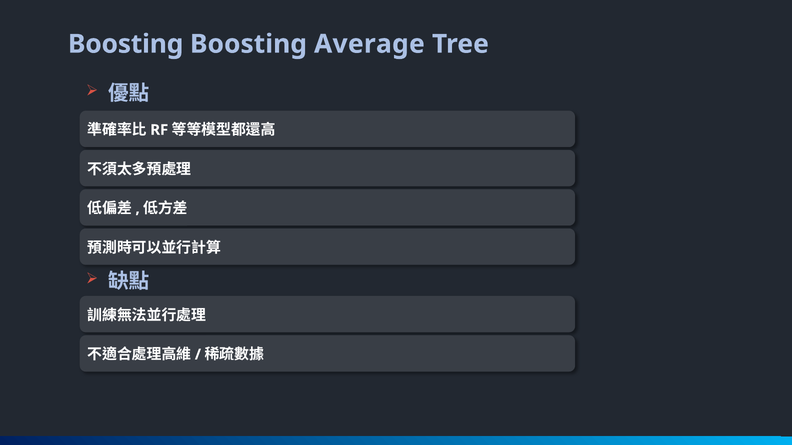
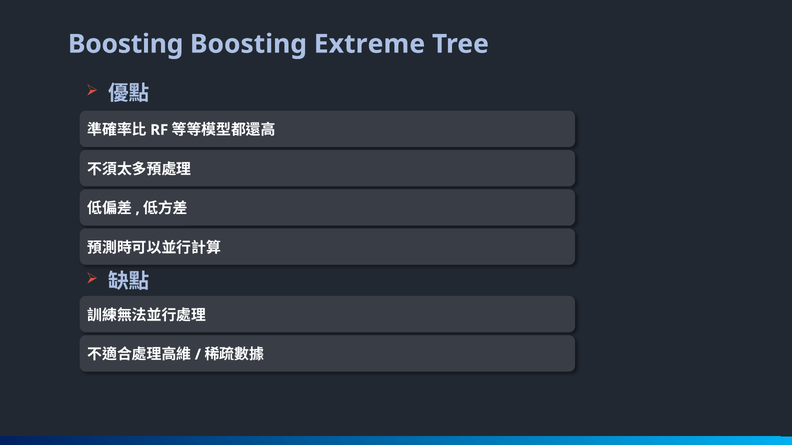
Average: Average -> Extreme
